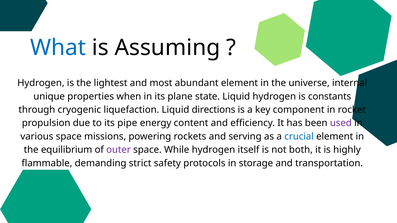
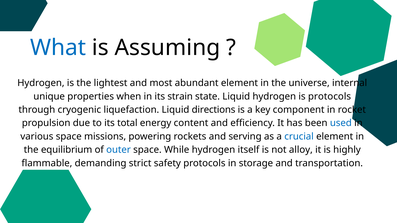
plane: plane -> strain
is constants: constants -> protocols
pipe: pipe -> total
used colour: purple -> blue
outer colour: purple -> blue
both: both -> alloy
